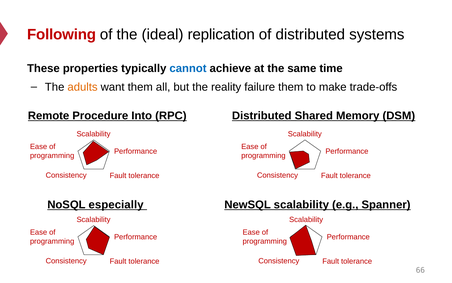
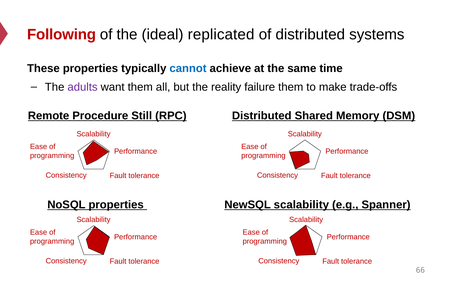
replication: replication -> replicated
adults colour: orange -> purple
Into: Into -> Still
NoSQL especially: especially -> properties
